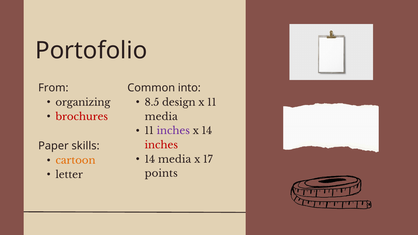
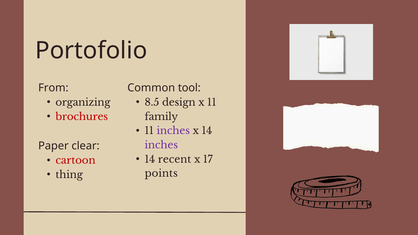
into: into -> tool
media at (161, 117): media -> family
inches at (161, 145) colour: red -> purple
skills: skills -> clear
14 media: media -> recent
cartoon colour: orange -> red
letter: letter -> thing
